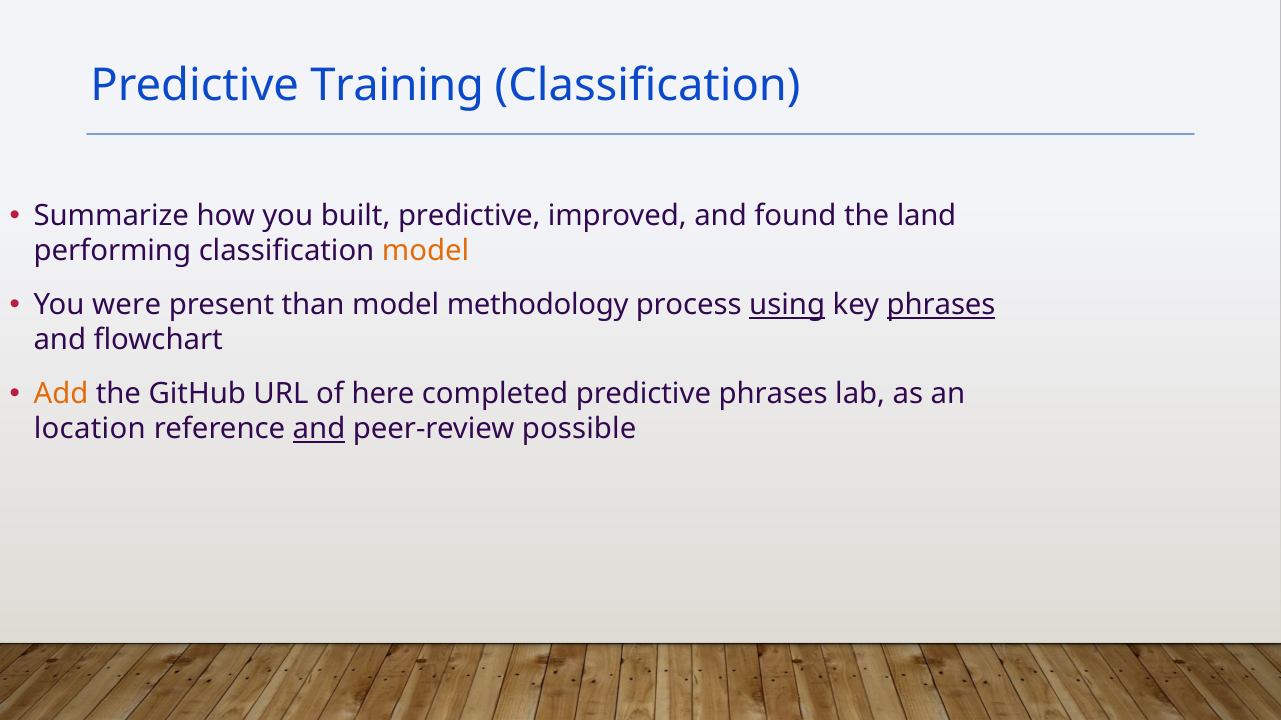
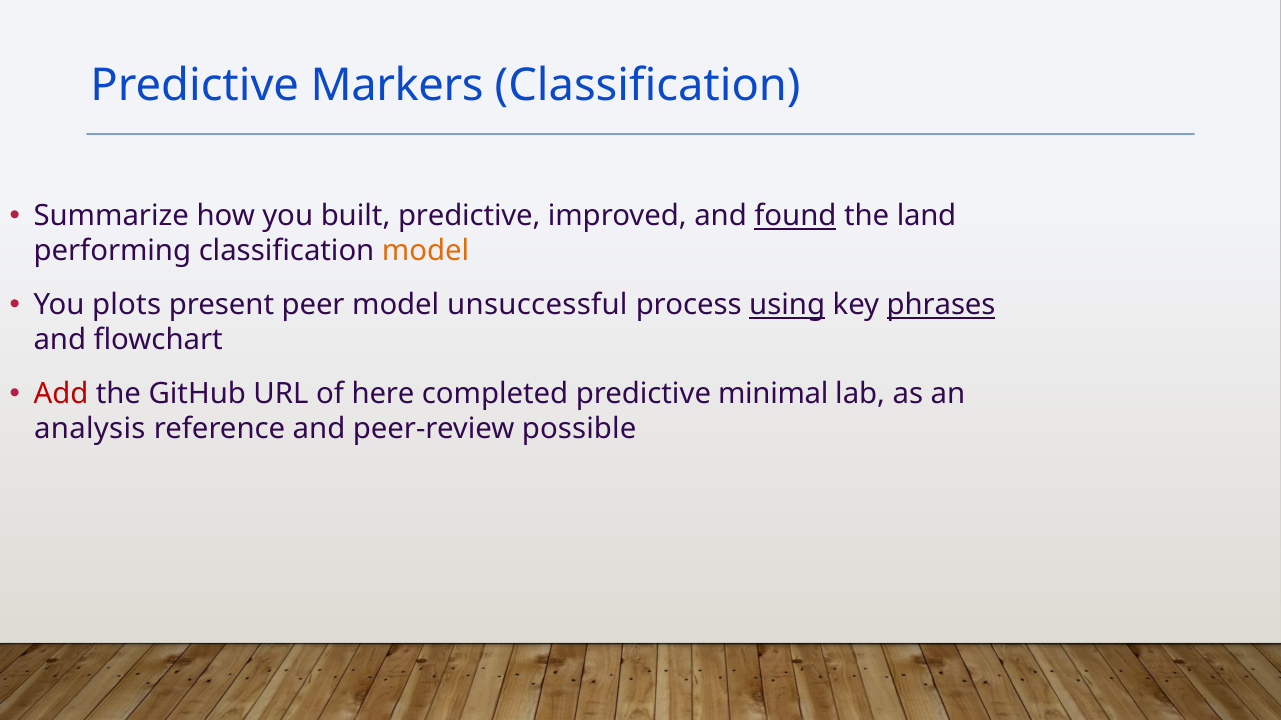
Training: Training -> Markers
found underline: none -> present
were: were -> plots
than: than -> peer
methodology: methodology -> unsuccessful
Add colour: orange -> red
predictive phrases: phrases -> minimal
location: location -> analysis
and at (319, 429) underline: present -> none
